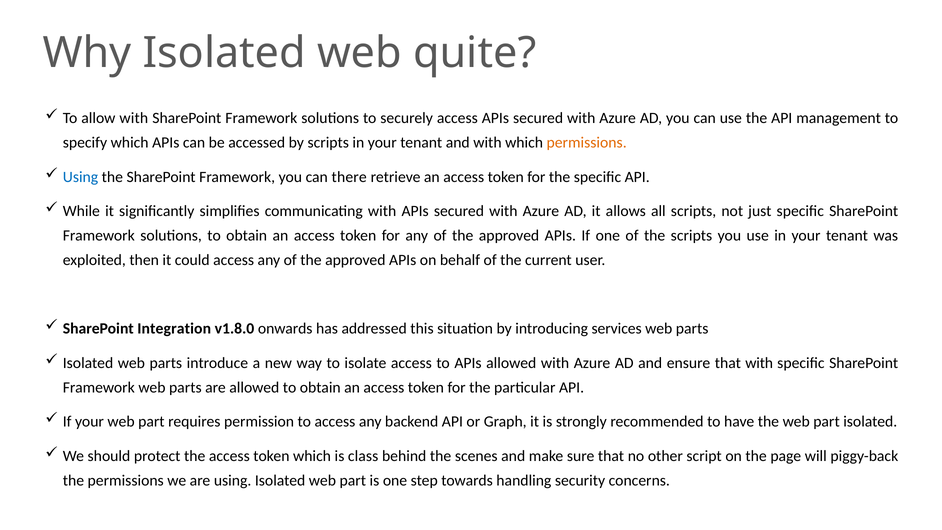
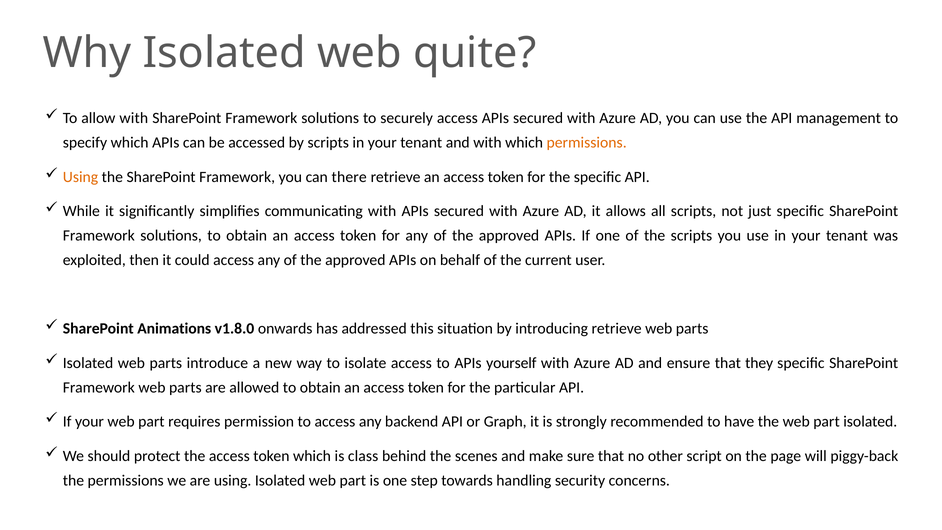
Using at (81, 177) colour: blue -> orange
Integration: Integration -> Animations
introducing services: services -> retrieve
APIs allowed: allowed -> yourself
that with: with -> they
